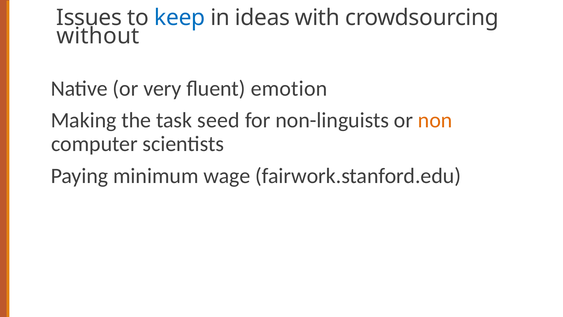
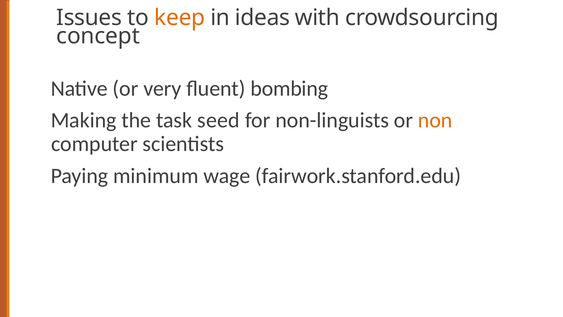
keep colour: blue -> orange
without: without -> concept
emotion: emotion -> bombing
